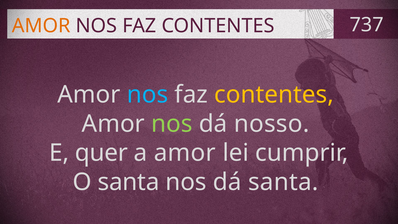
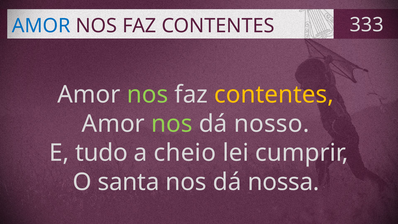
AMOR at (41, 26) colour: orange -> blue
737: 737 -> 333
nos at (148, 94) colour: light blue -> light green
quer: quer -> tudo
a amor: amor -> cheio
dá santa: santa -> nossa
